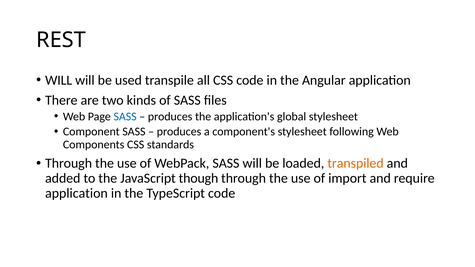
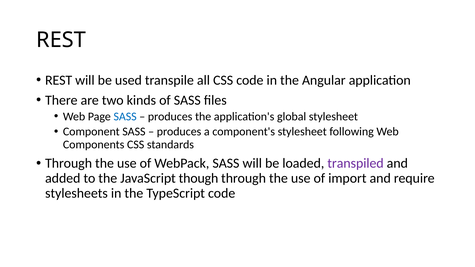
WILL at (59, 80): WILL -> REST
transpiled colour: orange -> purple
application at (76, 193): application -> stylesheets
